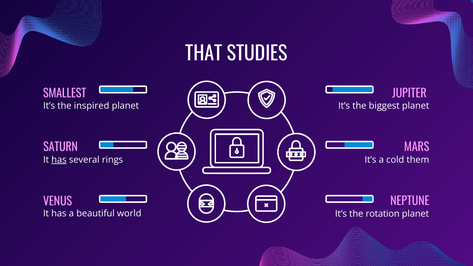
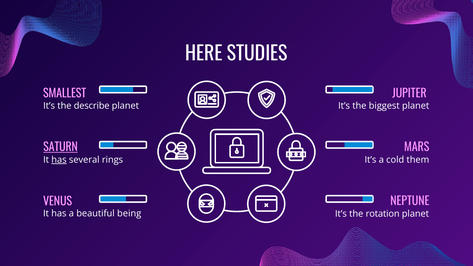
THAT: THAT -> HERE
inspired: inspired -> describe
SATURN underline: none -> present
world: world -> being
